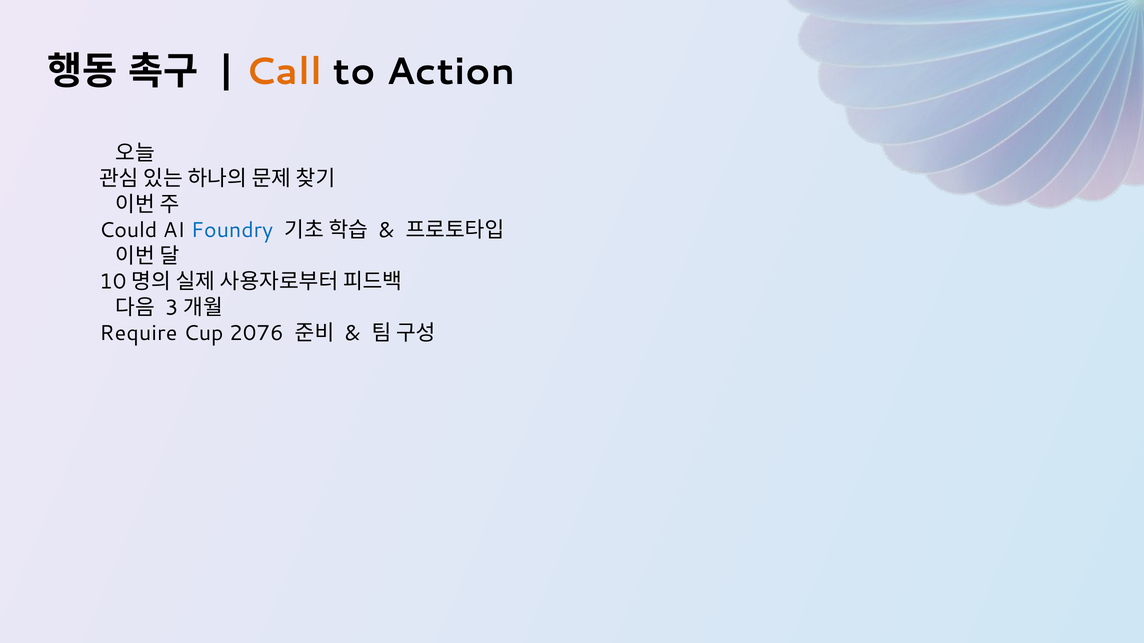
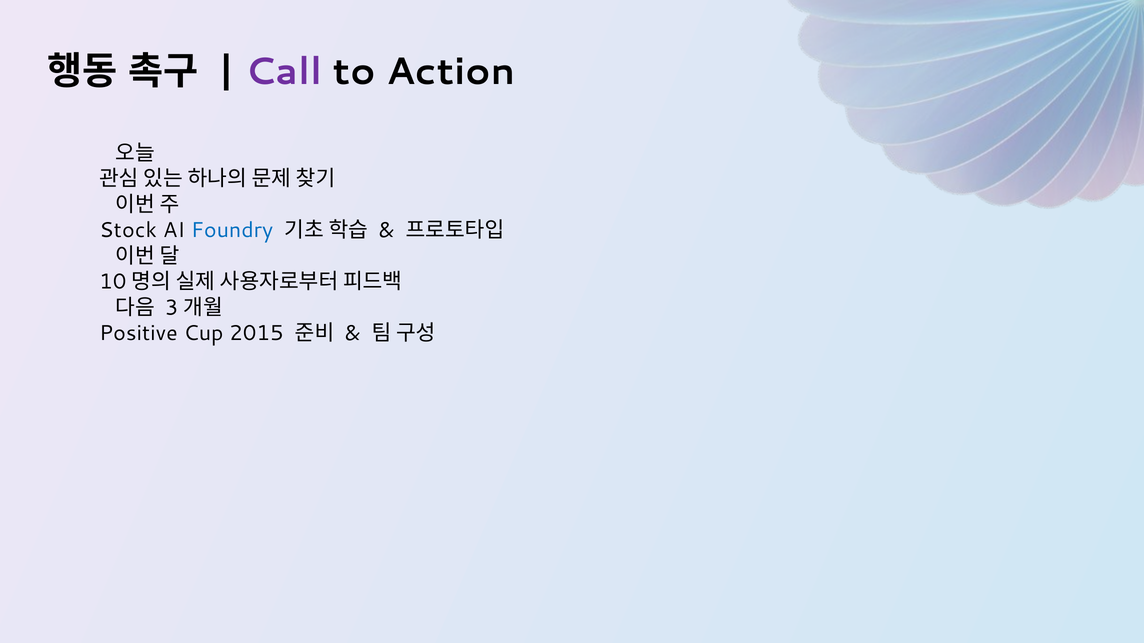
Call colour: orange -> purple
Could: Could -> Stock
Require: Require -> Positive
2076: 2076 -> 2015
